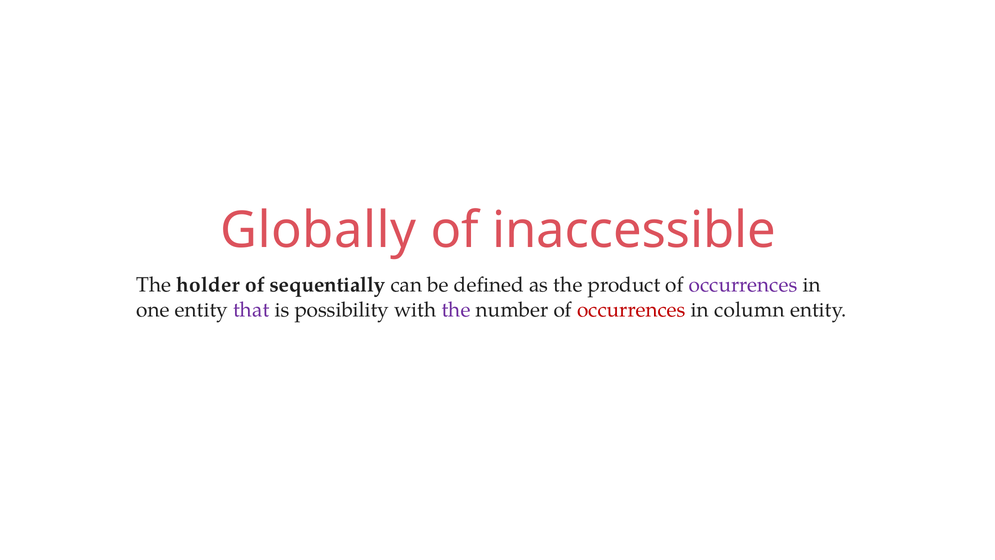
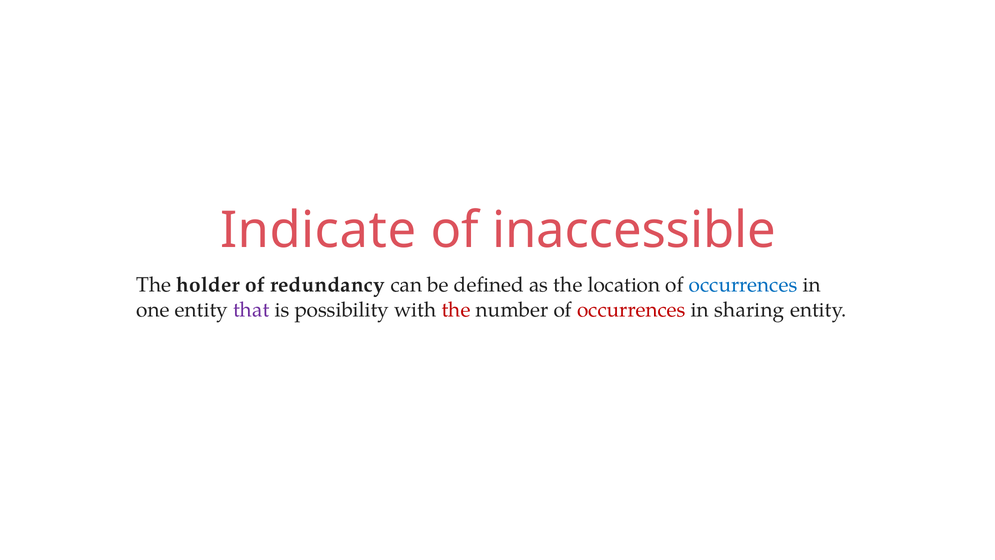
Globally: Globally -> Indicate
sequentially: sequentially -> redundancy
product: product -> location
occurrences at (743, 285) colour: purple -> blue
the at (456, 310) colour: purple -> red
column: column -> sharing
